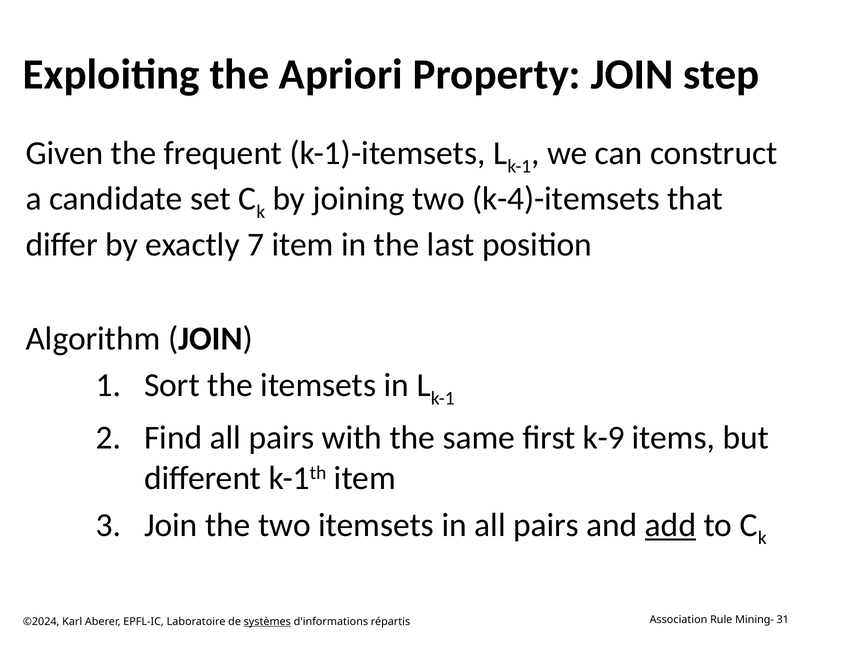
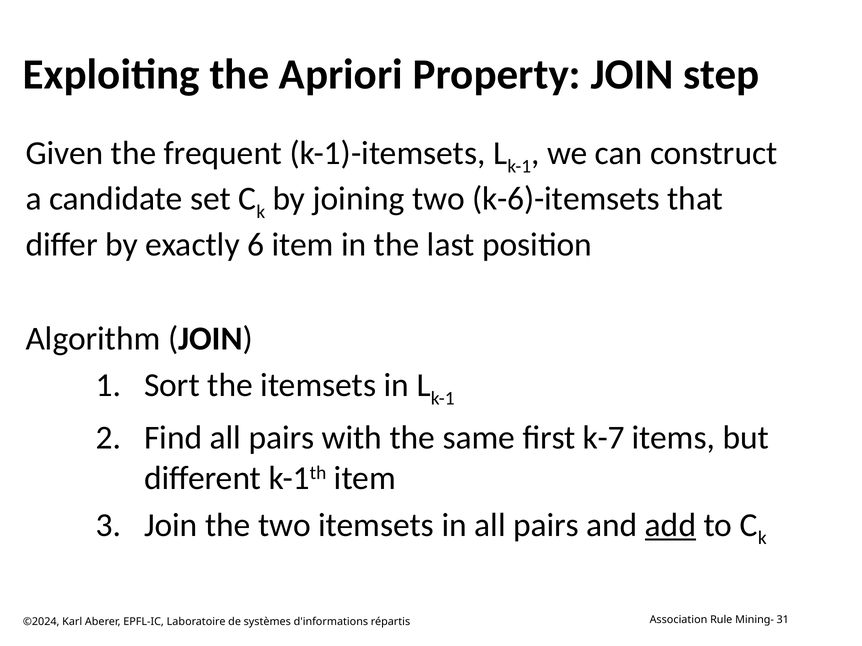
k-4)-itemsets: k-4)-itemsets -> k-6)-itemsets
7: 7 -> 6
k-9: k-9 -> k-7
systèmes underline: present -> none
